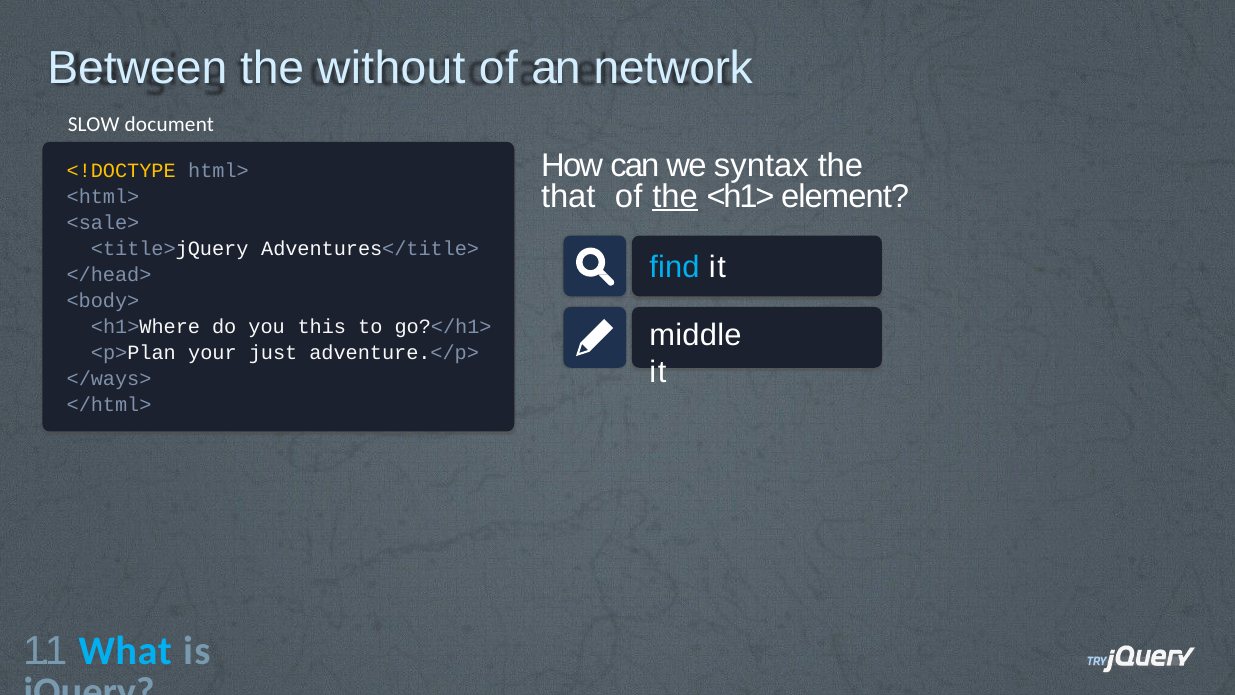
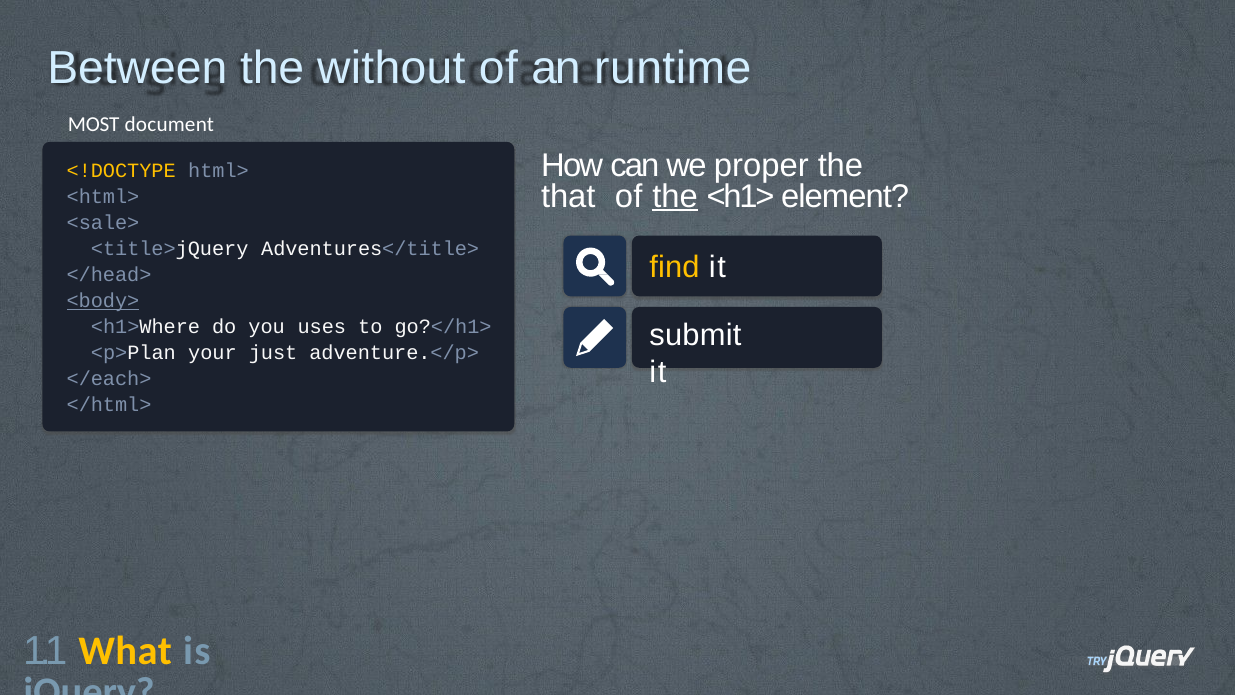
network: network -> runtime
SLOW: SLOW -> MOST
syntax: syntax -> proper
find colour: light blue -> yellow
<body> underline: none -> present
this: this -> uses
middle: middle -> submit
</ways>: </ways> -> </each>
What colour: light blue -> yellow
